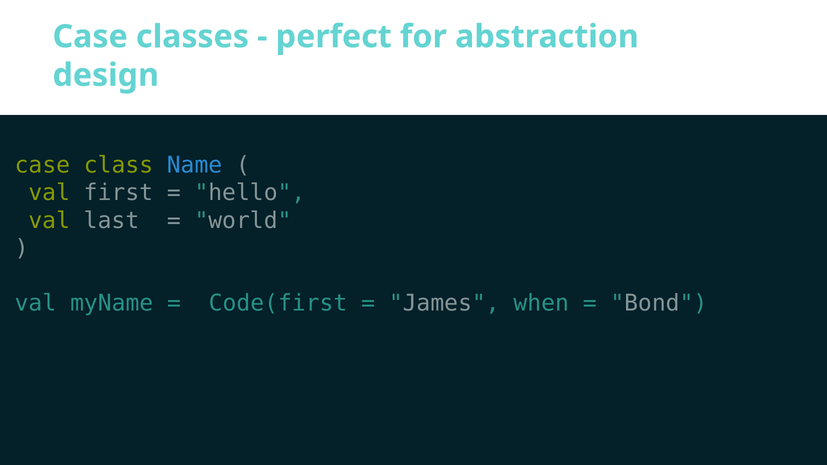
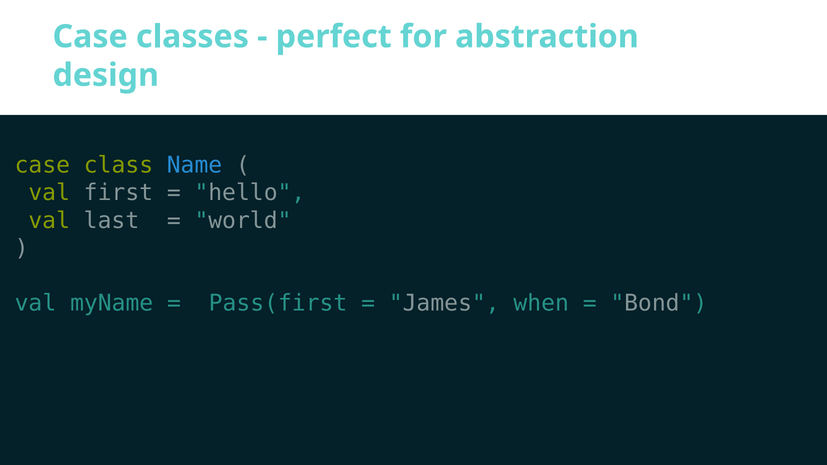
Code(first: Code(first -> Pass(first
